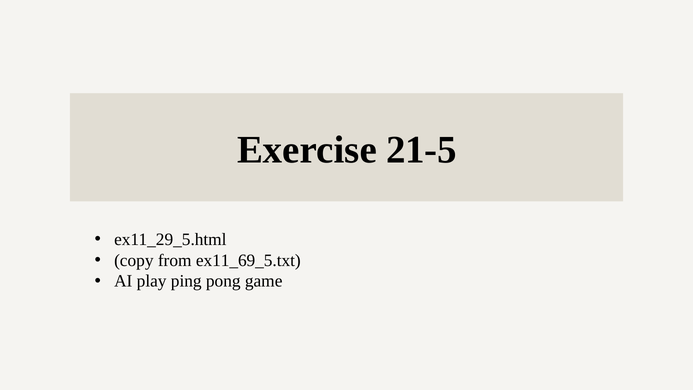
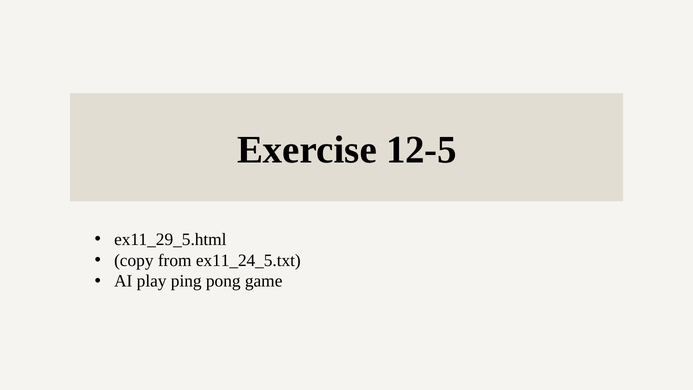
21-5: 21-5 -> 12-5
ex11_69_5.txt: ex11_69_5.txt -> ex11_24_5.txt
